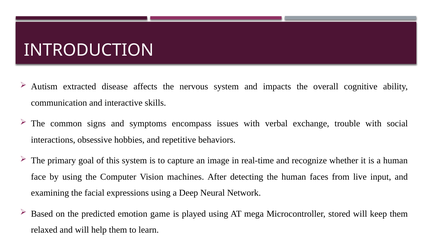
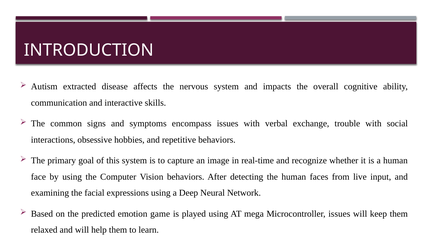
Vision machines: machines -> behaviors
Microcontroller stored: stored -> issues
